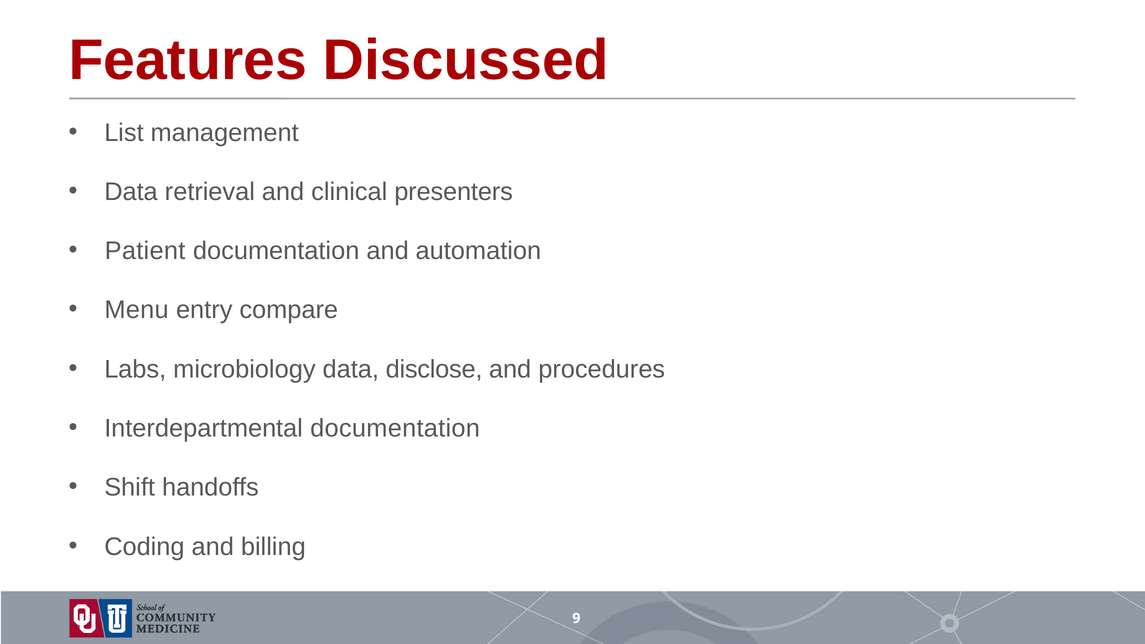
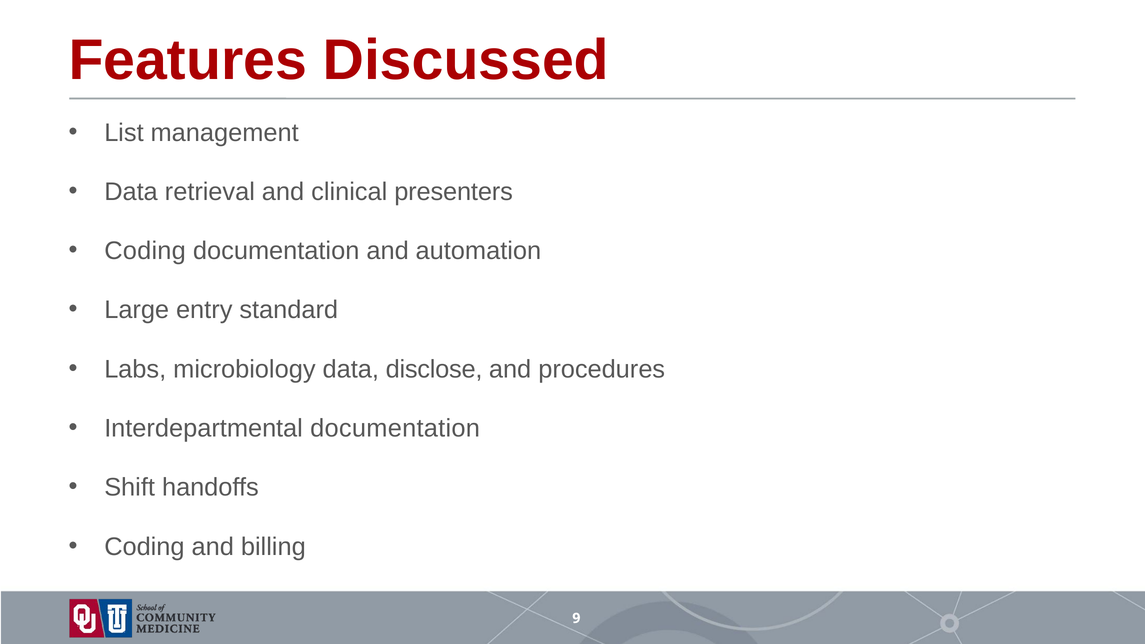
Patient at (145, 251): Patient -> Coding
Menu: Menu -> Large
compare: compare -> standard
